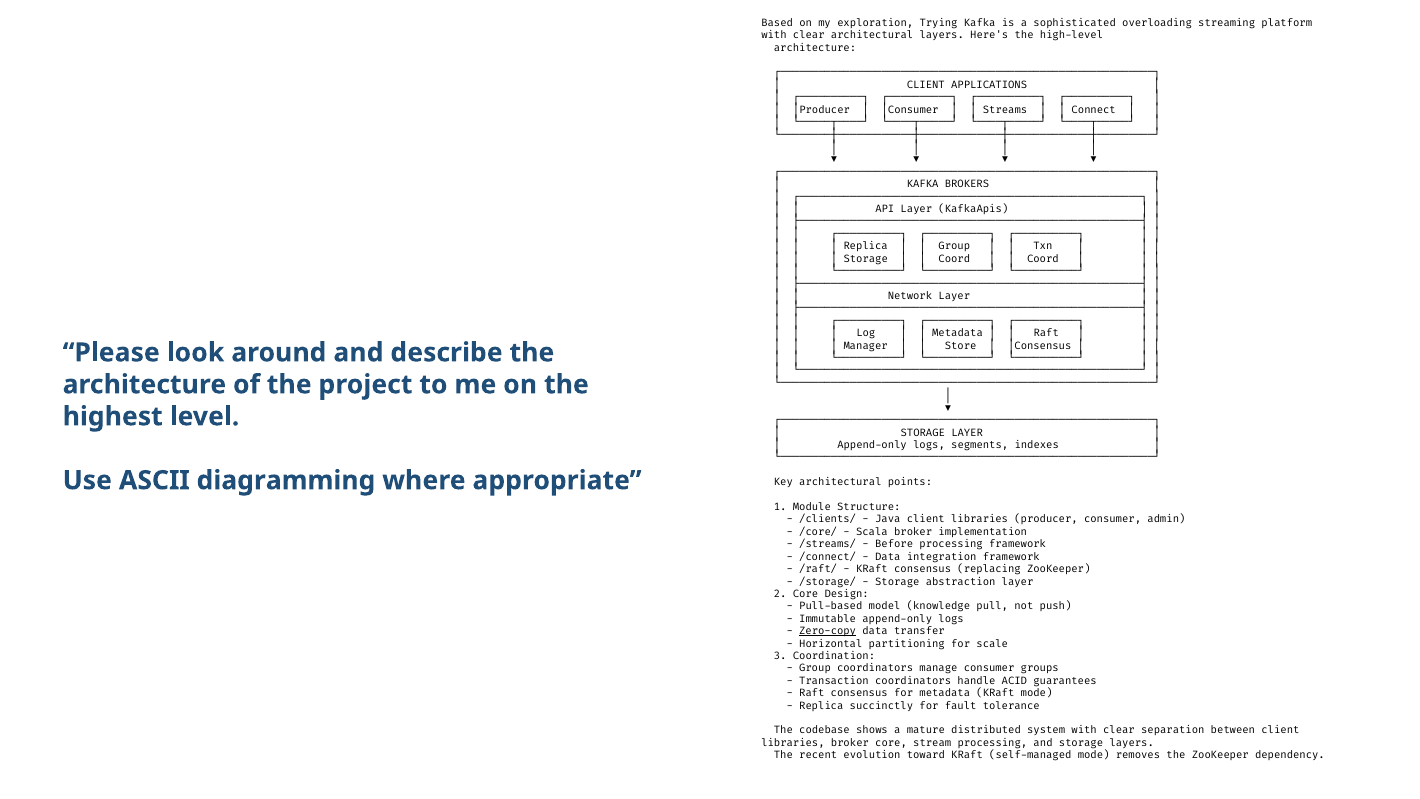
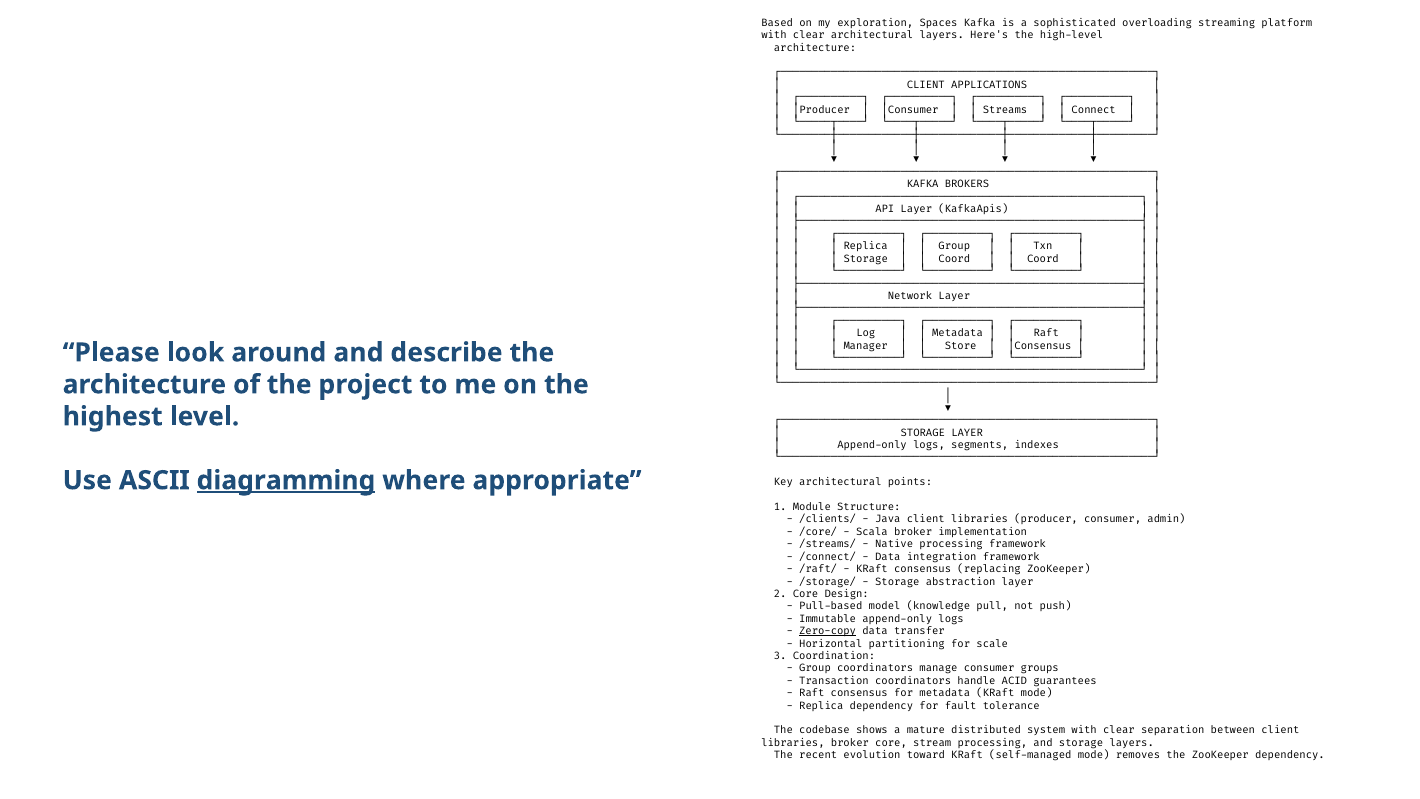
Trying: Trying -> Spaces
diagramming underline: none -> present
Before: Before -> Native
Replica succinctly: succinctly -> dependency
